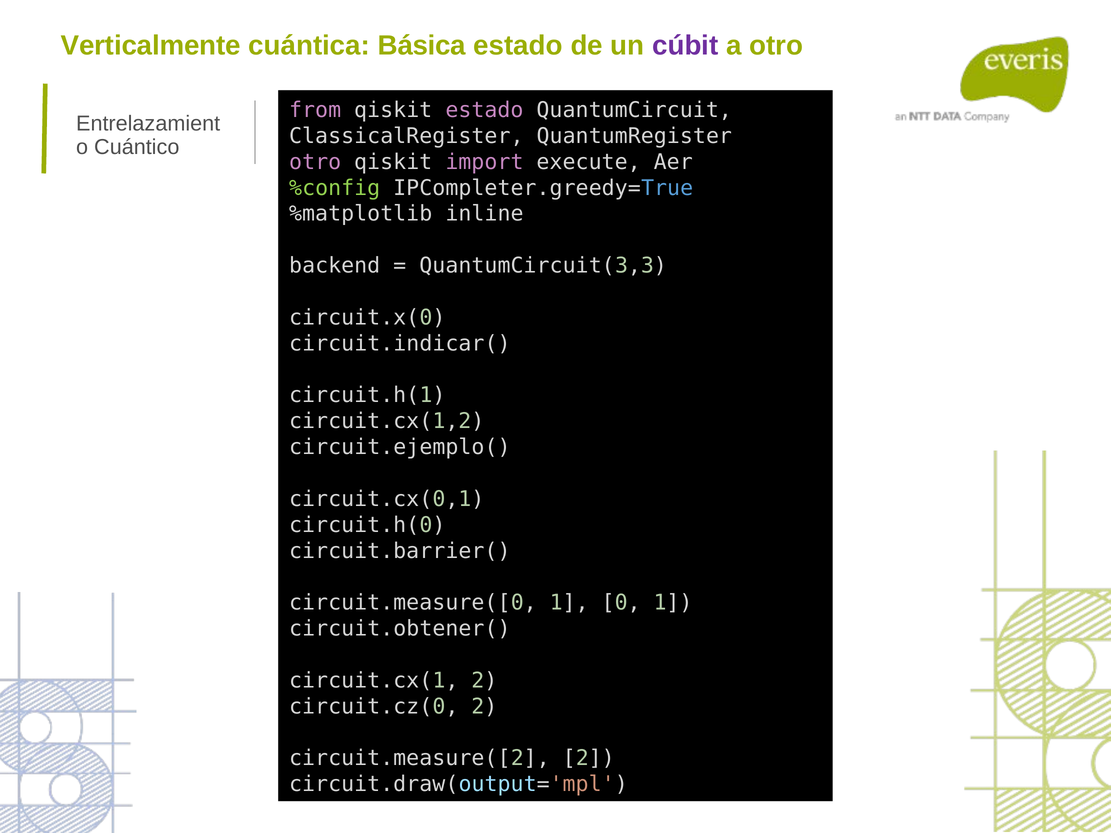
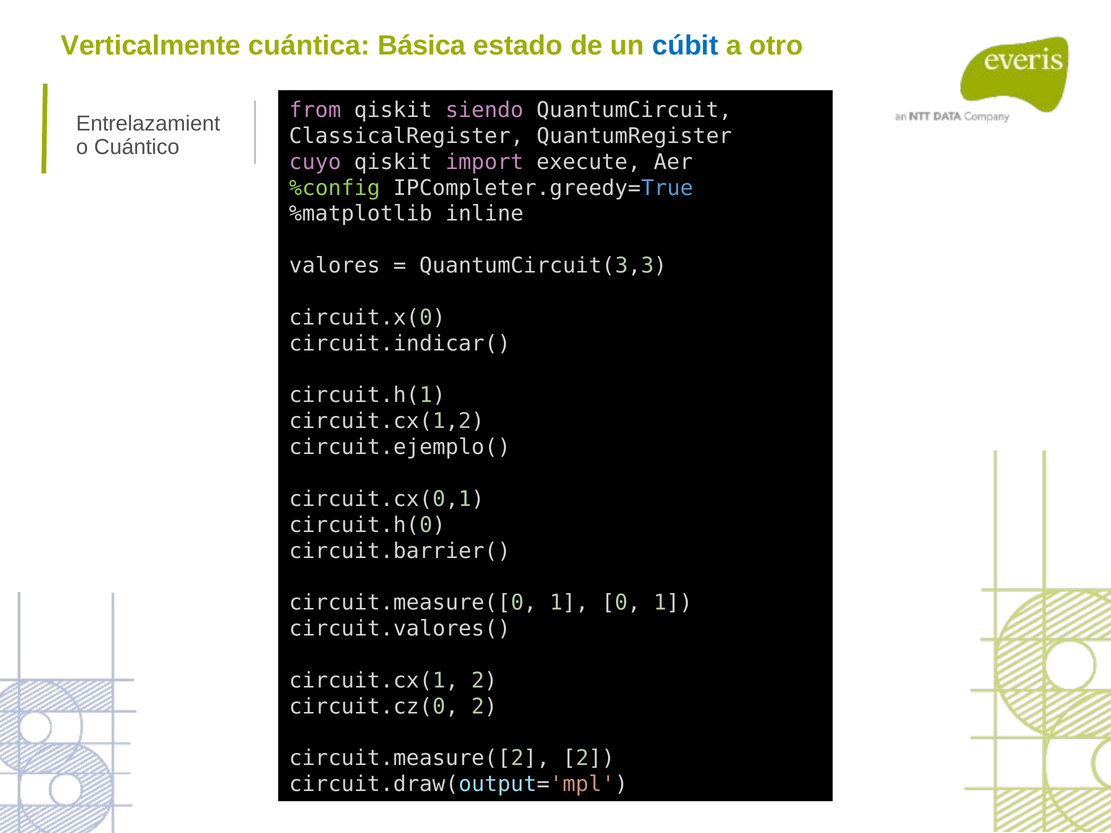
cúbit colour: purple -> blue
qiskit estado: estado -> siendo
otro at (315, 162): otro -> cuyo
backend: backend -> valores
circuit.obtener(: circuit.obtener( -> circuit.valores(
